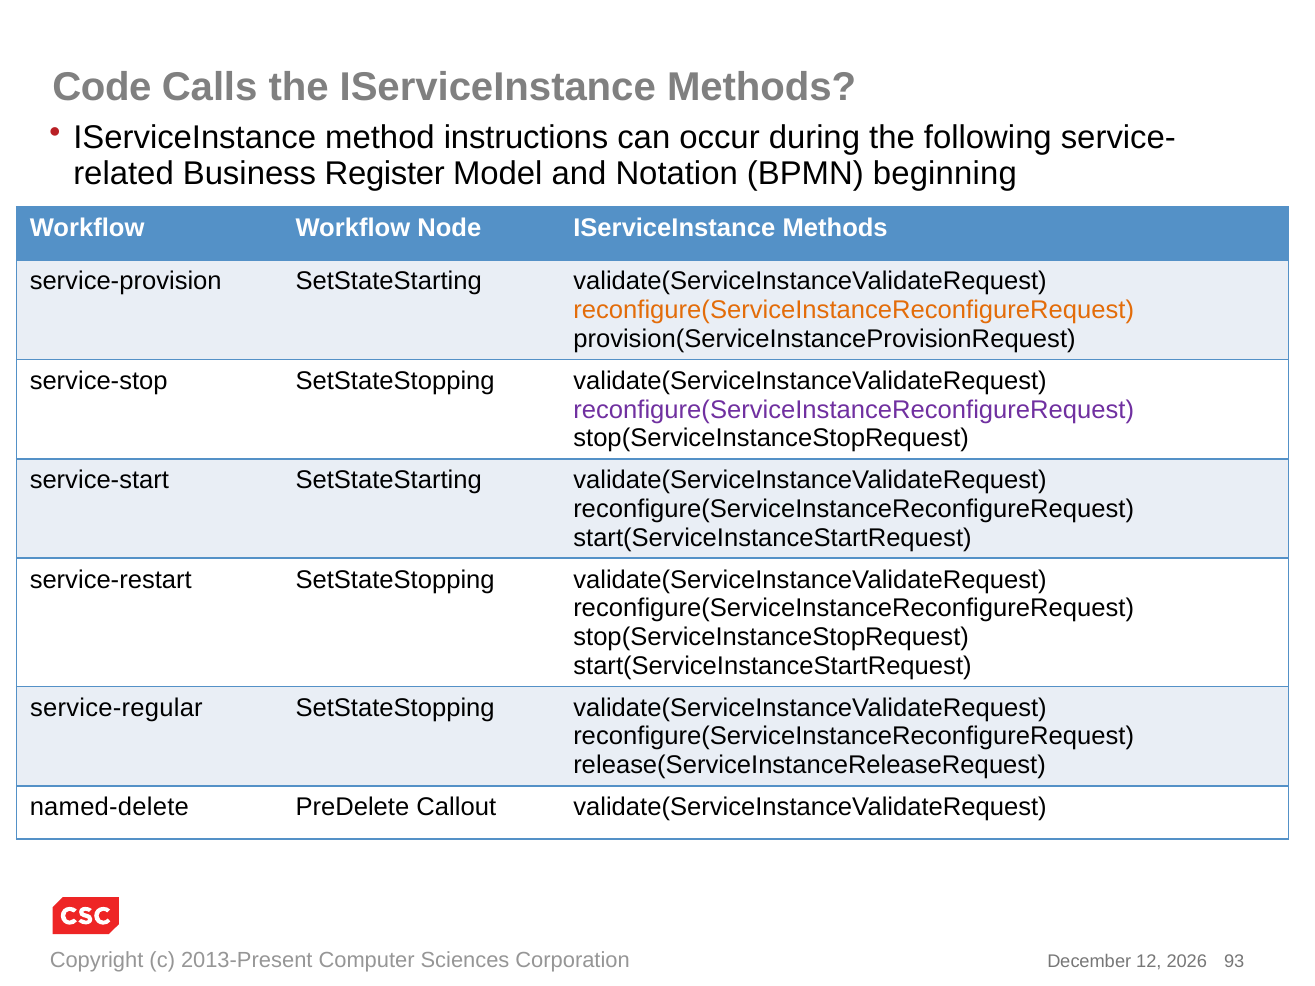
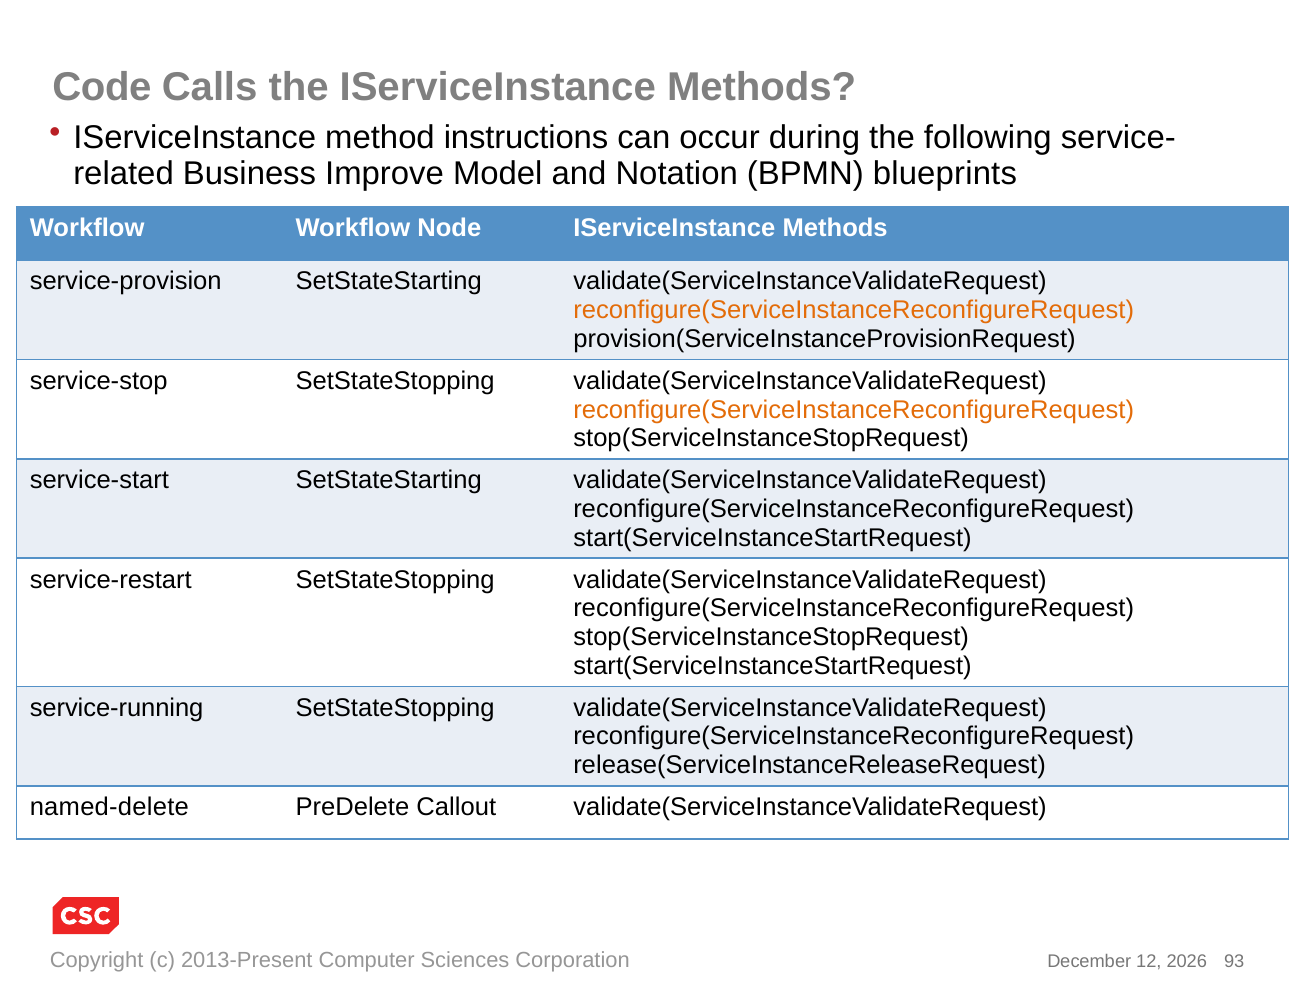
Register: Register -> Improve
beginning: beginning -> blueprints
reconfigure(ServiceInstanceReconfigureRequest at (854, 410) colour: purple -> orange
service-regular: service-regular -> service-running
